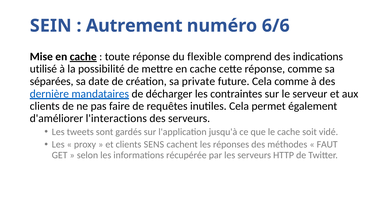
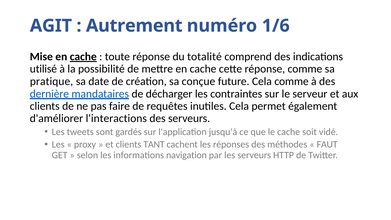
SEIN: SEIN -> AGIT
6/6: 6/6 -> 1/6
flexible: flexible -> totalité
séparées: séparées -> pratique
private: private -> conçue
SENS: SENS -> TANT
récupérée: récupérée -> navigation
